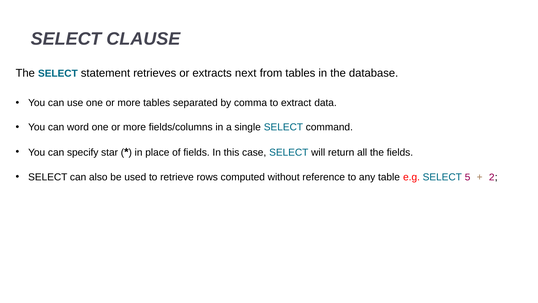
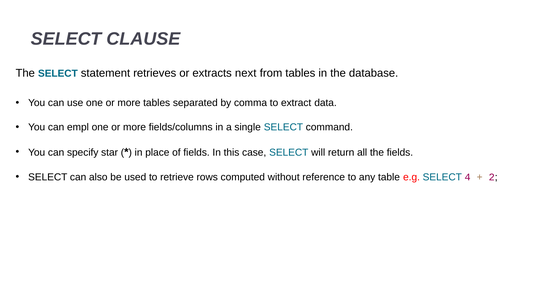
word: word -> empl
5: 5 -> 4
